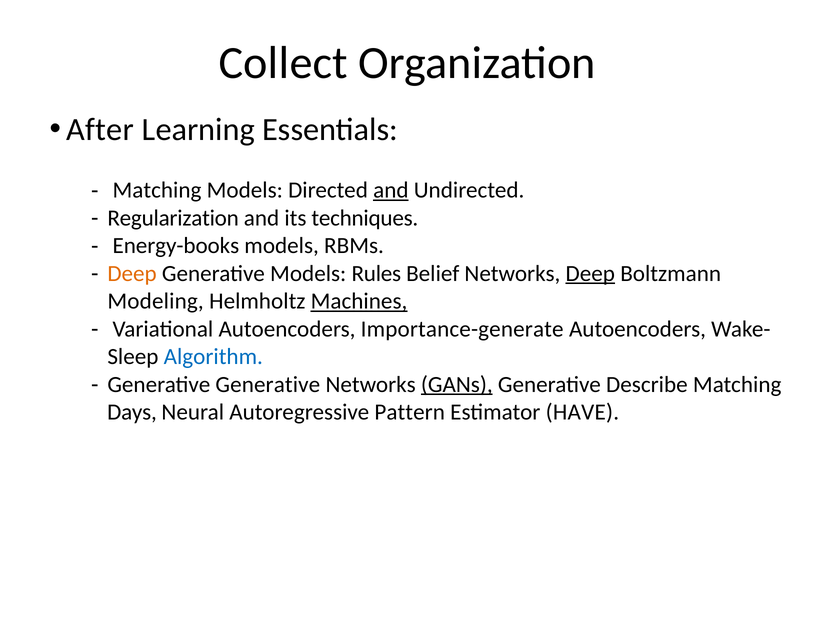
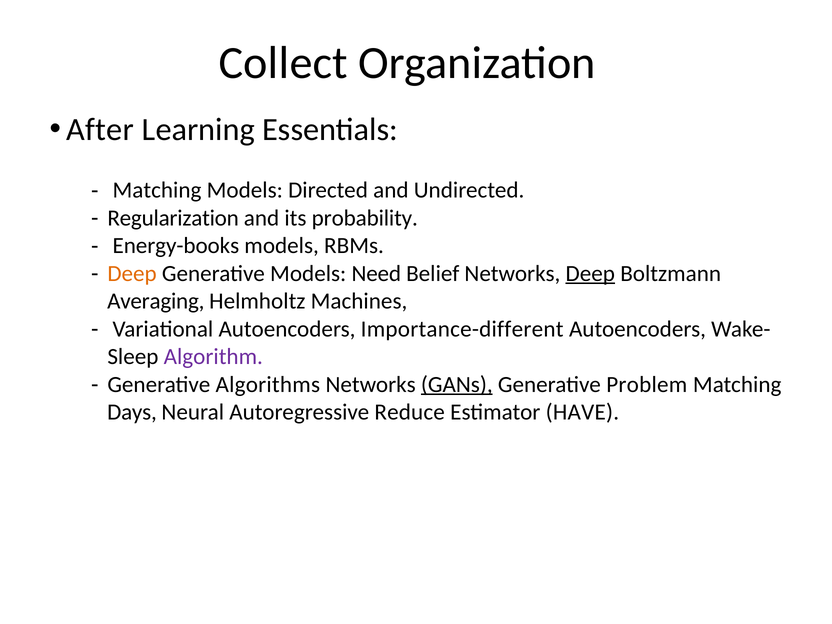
and at (391, 190) underline: present -> none
techniques: techniques -> probability
Rules: Rules -> Need
Modeling: Modeling -> Averaging
Machines underline: present -> none
Importance-generate: Importance-generate -> Importance-different
Algorithm colour: blue -> purple
Generative Generative: Generative -> Algorithms
Describe: Describe -> Problem
Pattern: Pattern -> Reduce
